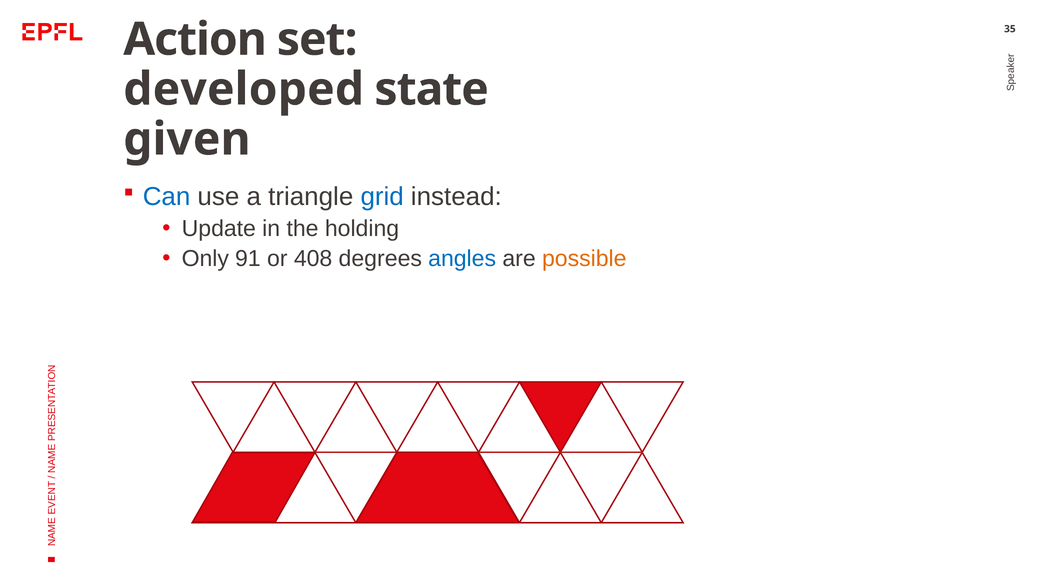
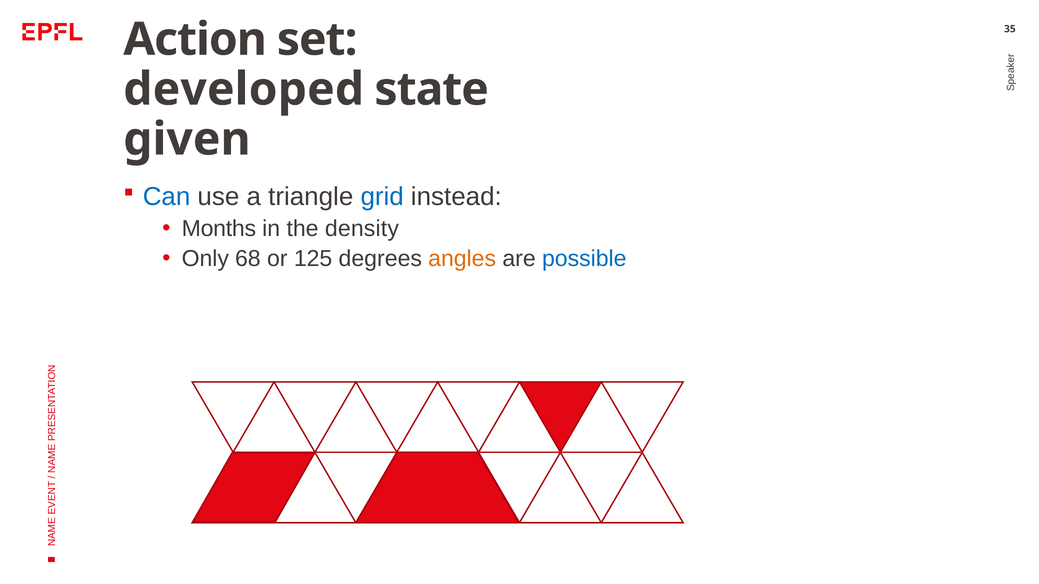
Update: Update -> Months
holding: holding -> density
91: 91 -> 68
408: 408 -> 125
angles colour: blue -> orange
possible colour: orange -> blue
